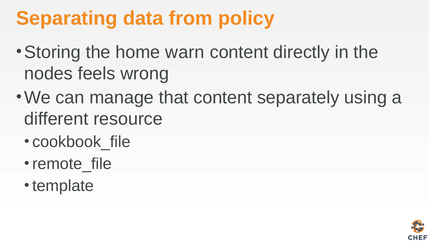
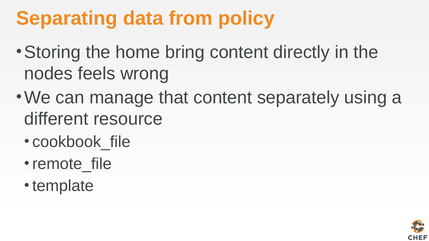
warn: warn -> bring
